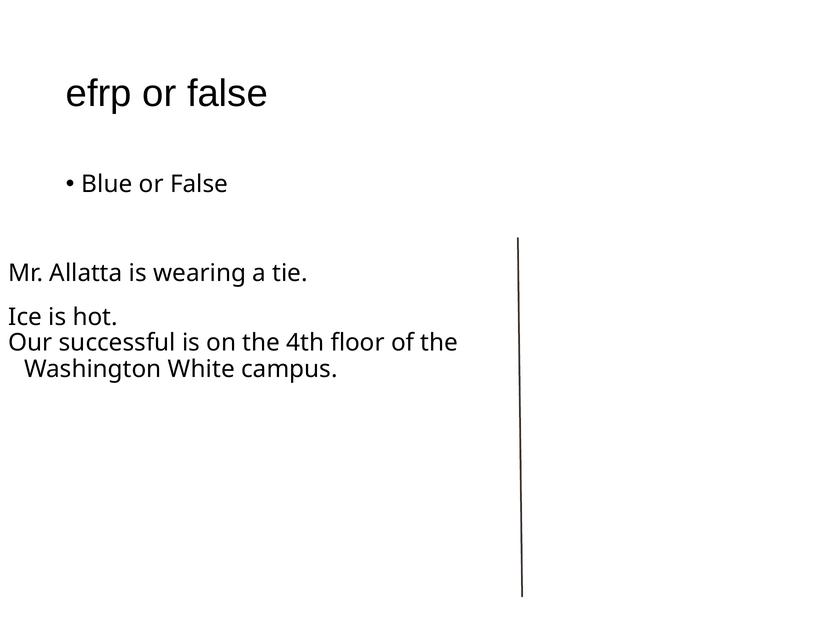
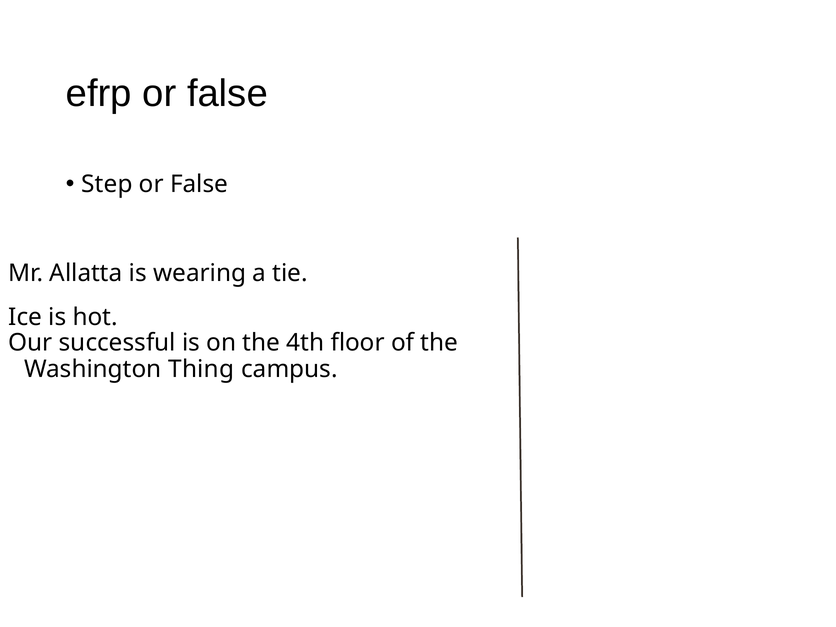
Blue: Blue -> Step
White: White -> Thing
